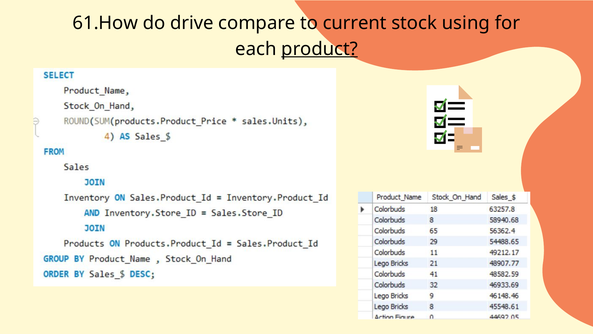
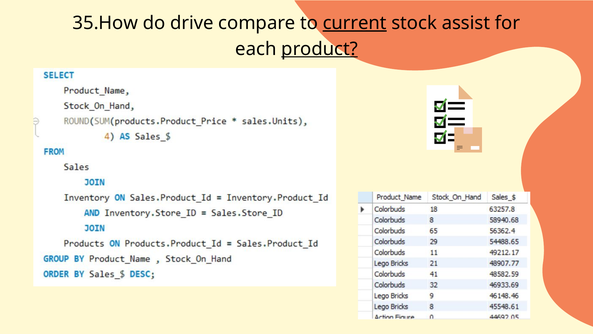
61.How: 61.How -> 35.How
current underline: none -> present
using: using -> assist
